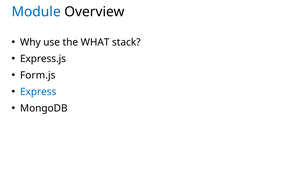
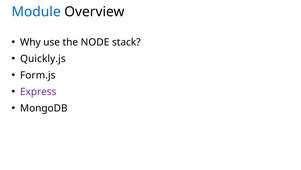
WHAT: WHAT -> NODE
Express.js: Express.js -> Quickly.js
Express colour: blue -> purple
